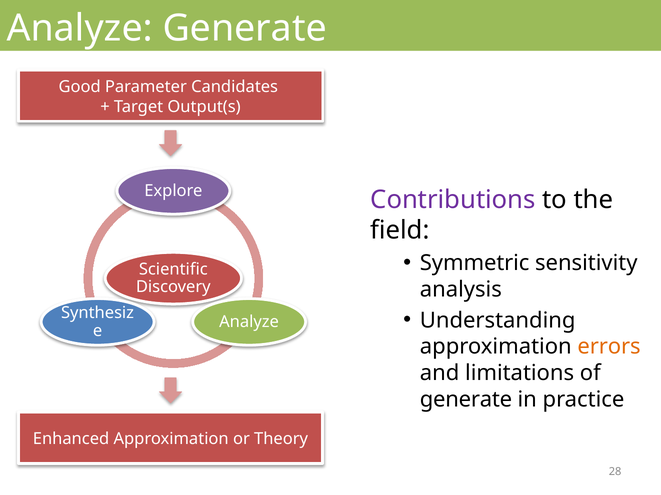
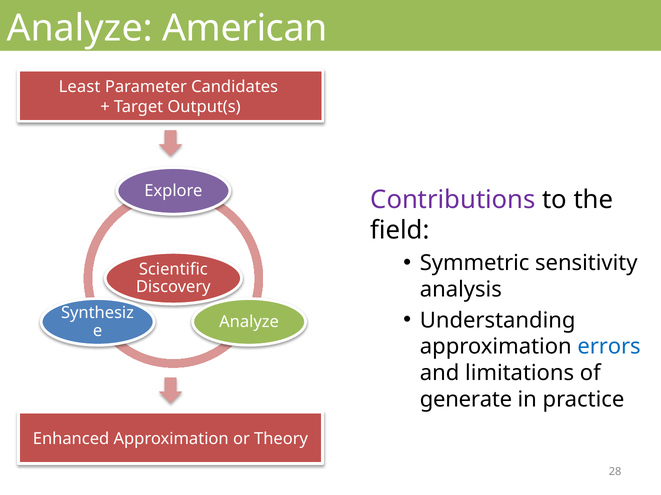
Analyze Generate: Generate -> American
Good: Good -> Least
errors colour: orange -> blue
